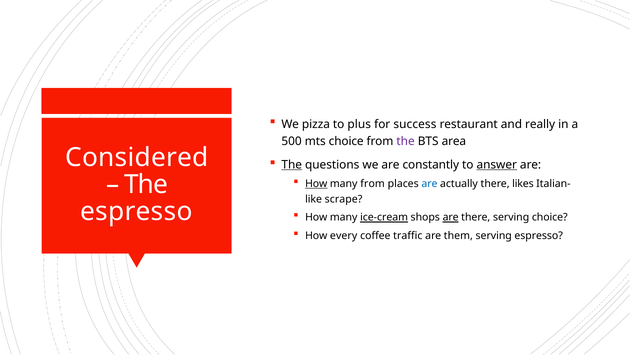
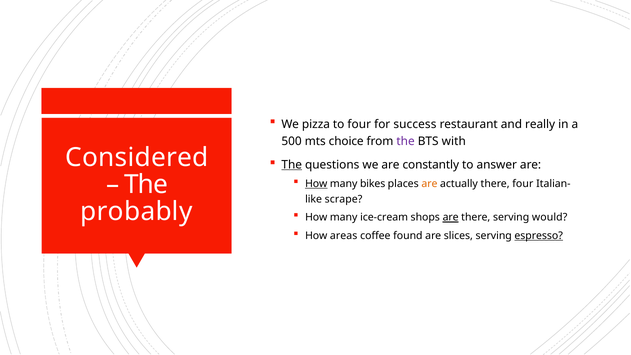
to plus: plus -> four
area: area -> with
answer underline: present -> none
many from: from -> bikes
are at (429, 184) colour: blue -> orange
there likes: likes -> four
espresso at (136, 211): espresso -> probably
ice-cream underline: present -> none
serving choice: choice -> would
every: every -> areas
traffic: traffic -> found
them: them -> slices
espresso at (539, 236) underline: none -> present
